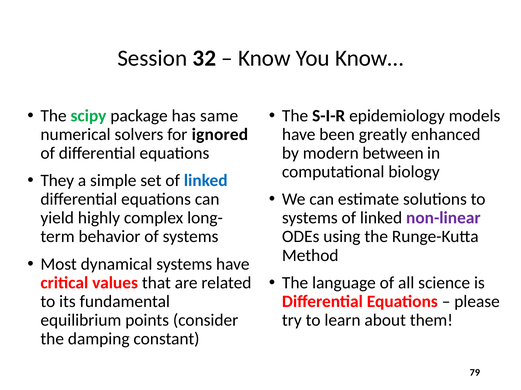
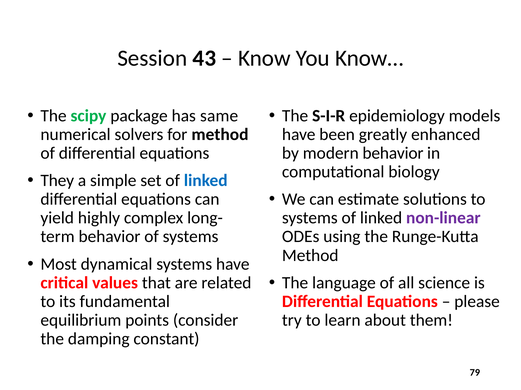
32: 32 -> 43
for ignored: ignored -> method
modern between: between -> behavior
